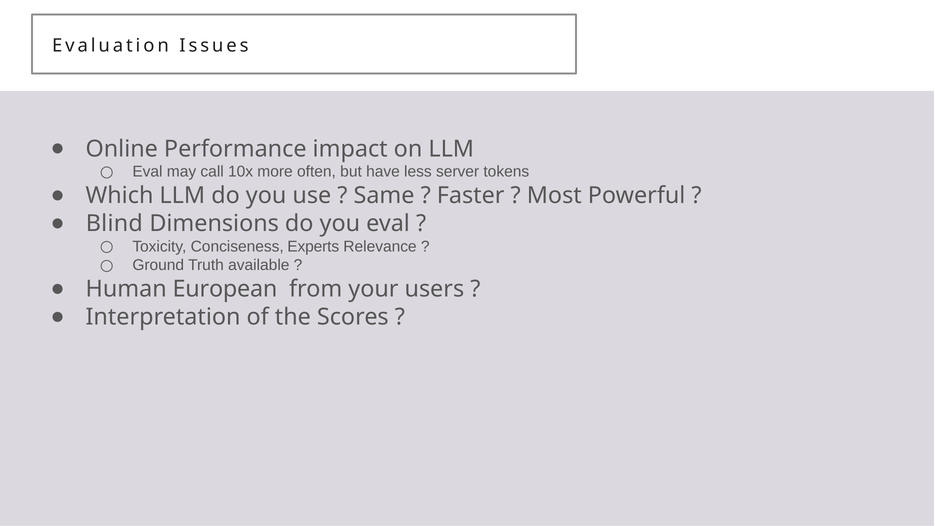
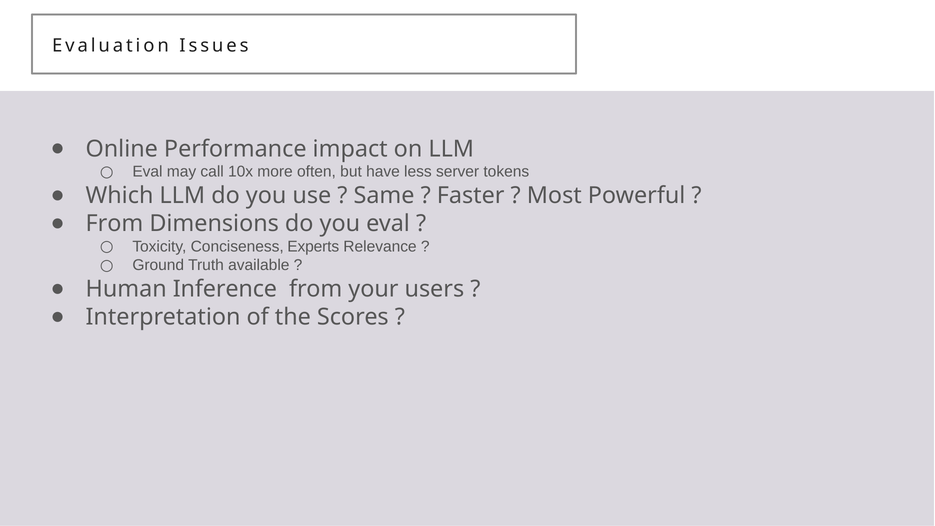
Blind at (114, 224): Blind -> From
European: European -> Inference
